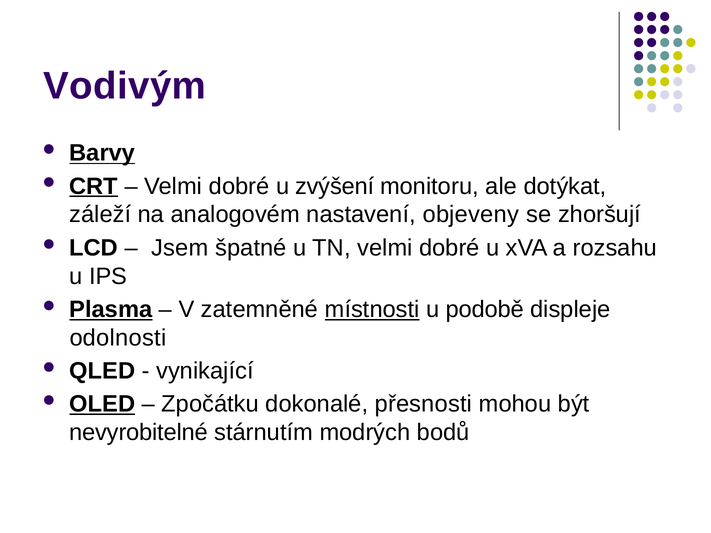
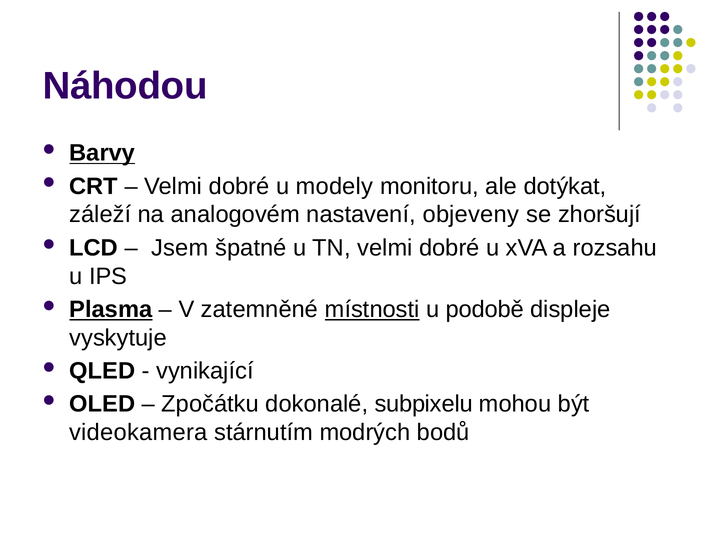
Vodivým: Vodivým -> Náhodou
CRT underline: present -> none
zvýšení: zvýšení -> modely
odolnosti: odolnosti -> vyskytuje
OLED underline: present -> none
přesnosti: přesnosti -> subpixelu
nevyrobitelné: nevyrobitelné -> videokamera
